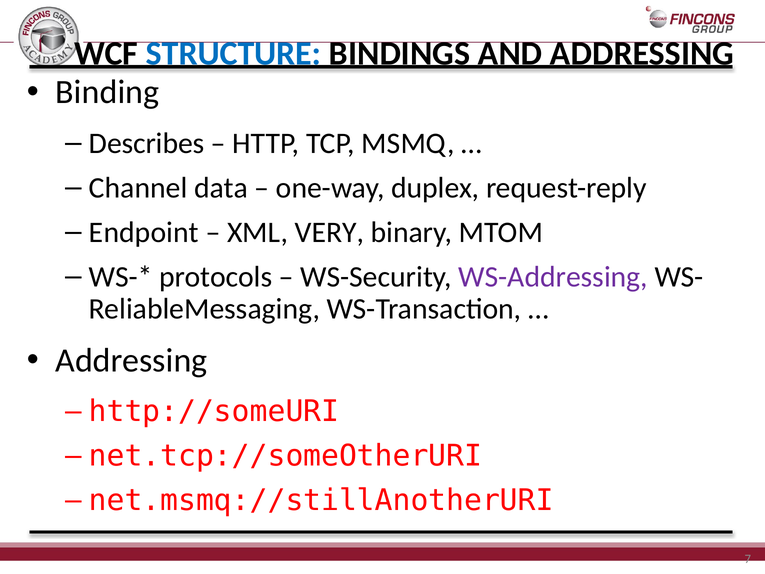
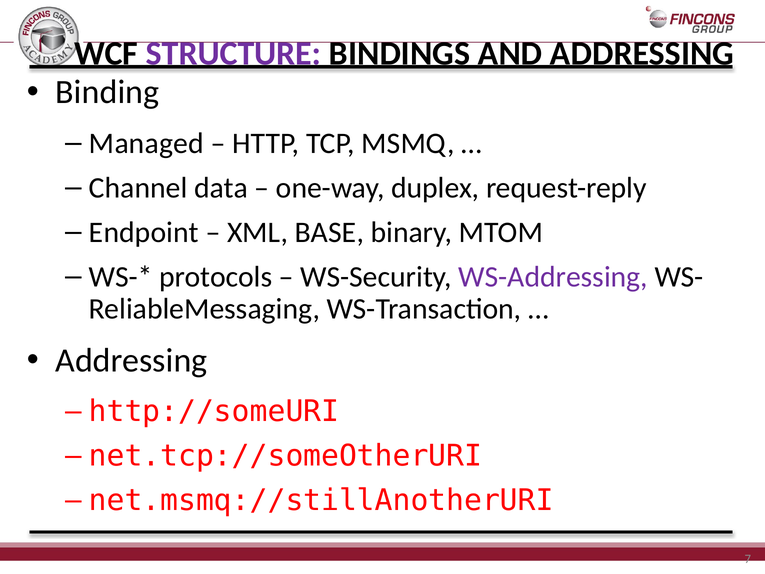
STRUCTURE colour: blue -> purple
Describes: Describes -> Managed
VERY: VERY -> BASE
